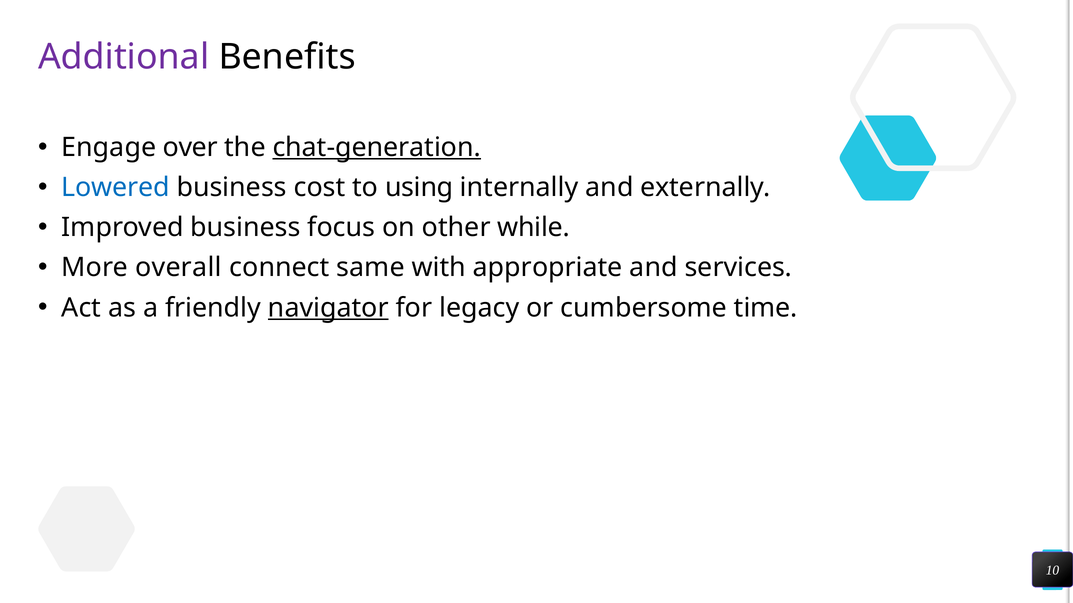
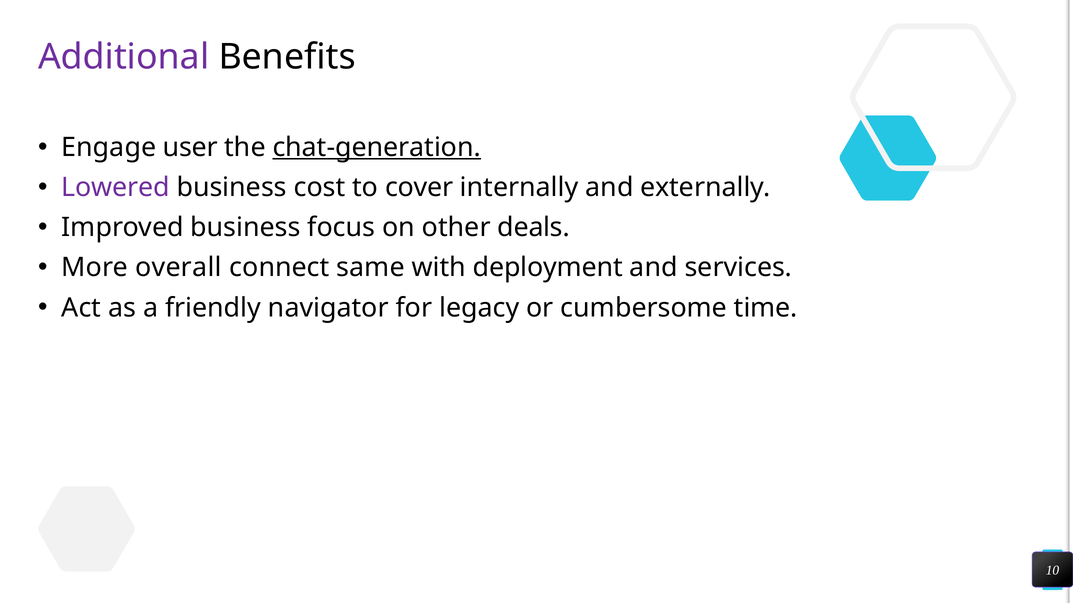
over: over -> user
Lowered colour: blue -> purple
using: using -> cover
while: while -> deals
appropriate: appropriate -> deployment
navigator underline: present -> none
